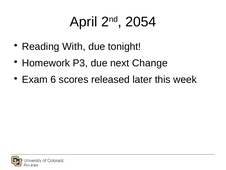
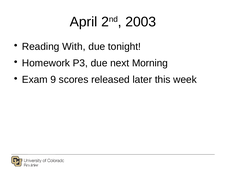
2054: 2054 -> 2003
Change: Change -> Morning
6: 6 -> 9
